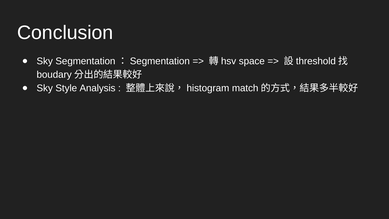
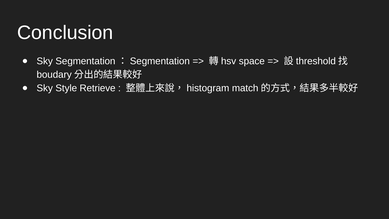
Analysis: Analysis -> Retrieve
